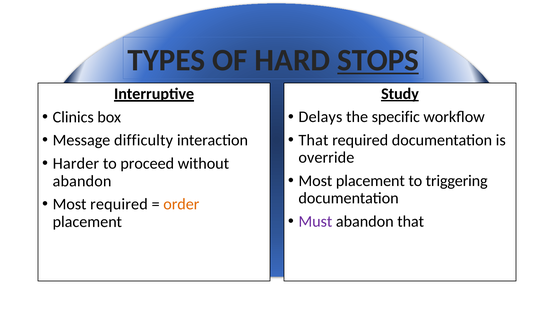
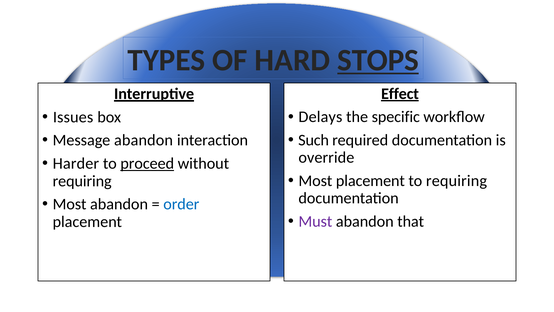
Study: Study -> Effect
Clinics: Clinics -> Issues
That at (313, 140): That -> Such
Message difficulty: difficulty -> abandon
proceed underline: none -> present
to triggering: triggering -> requiring
abandon at (82, 181): abandon -> requiring
Most required: required -> abandon
order colour: orange -> blue
